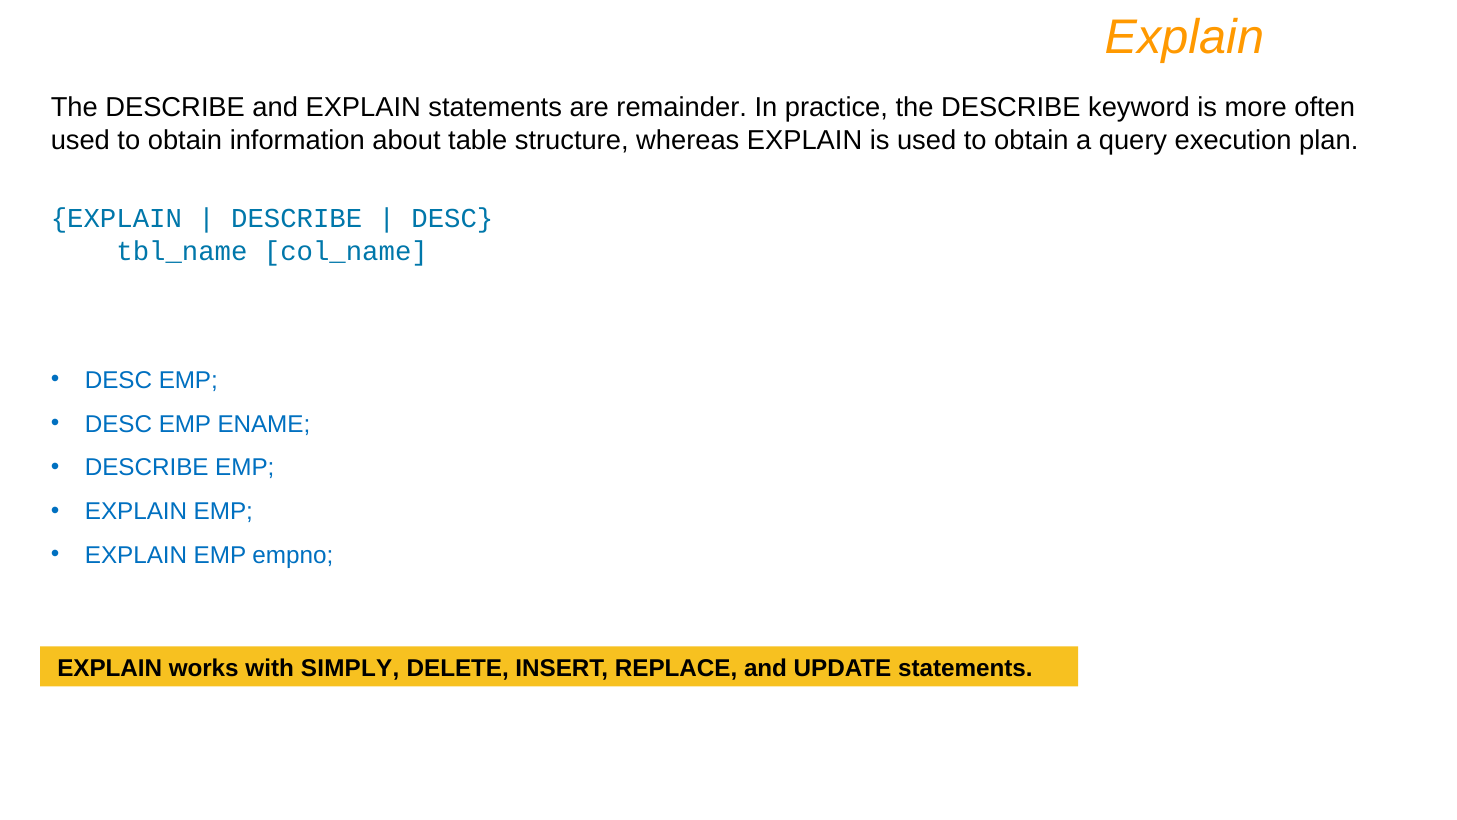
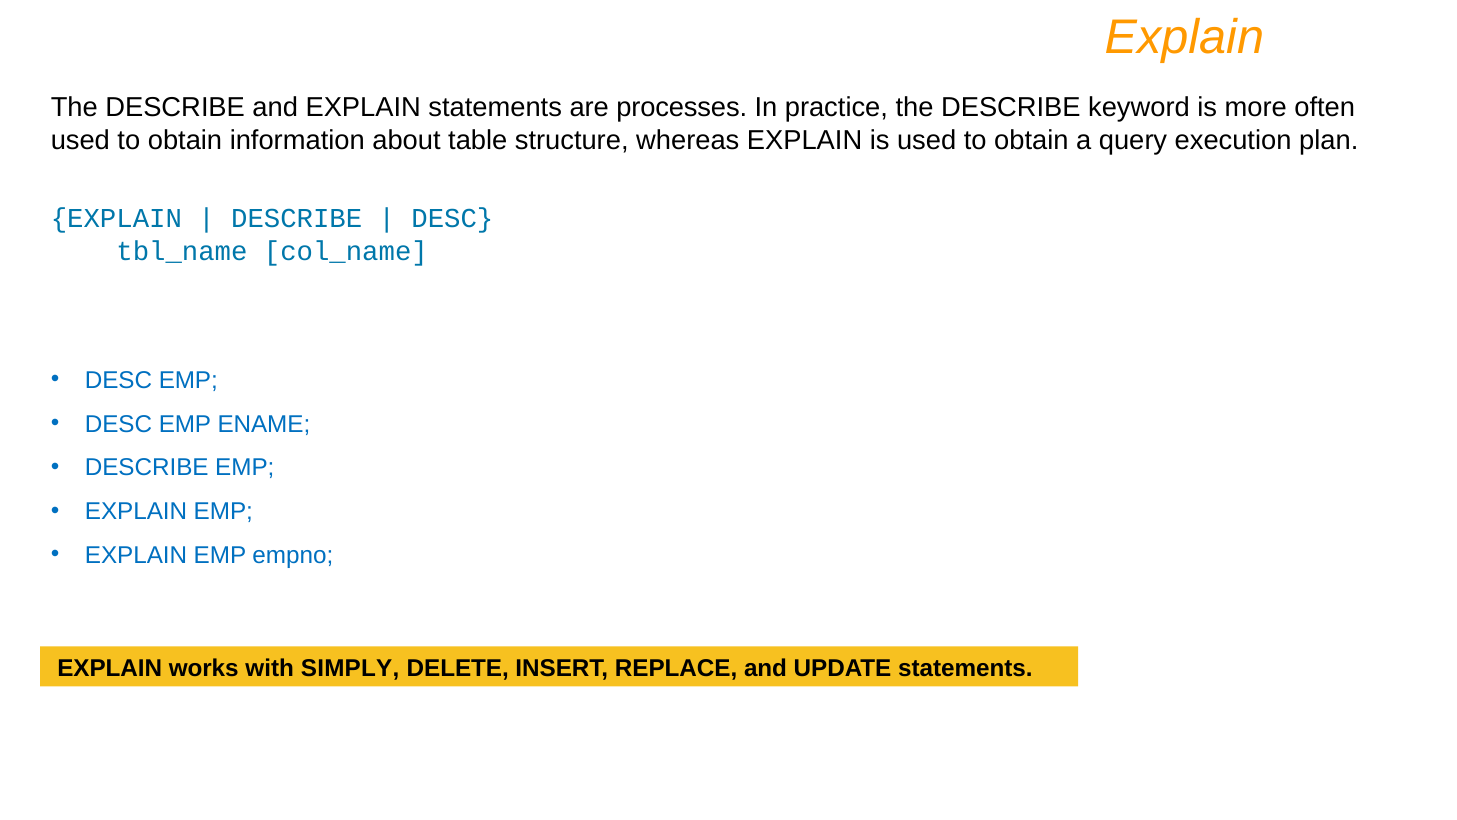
remainder: remainder -> processes
